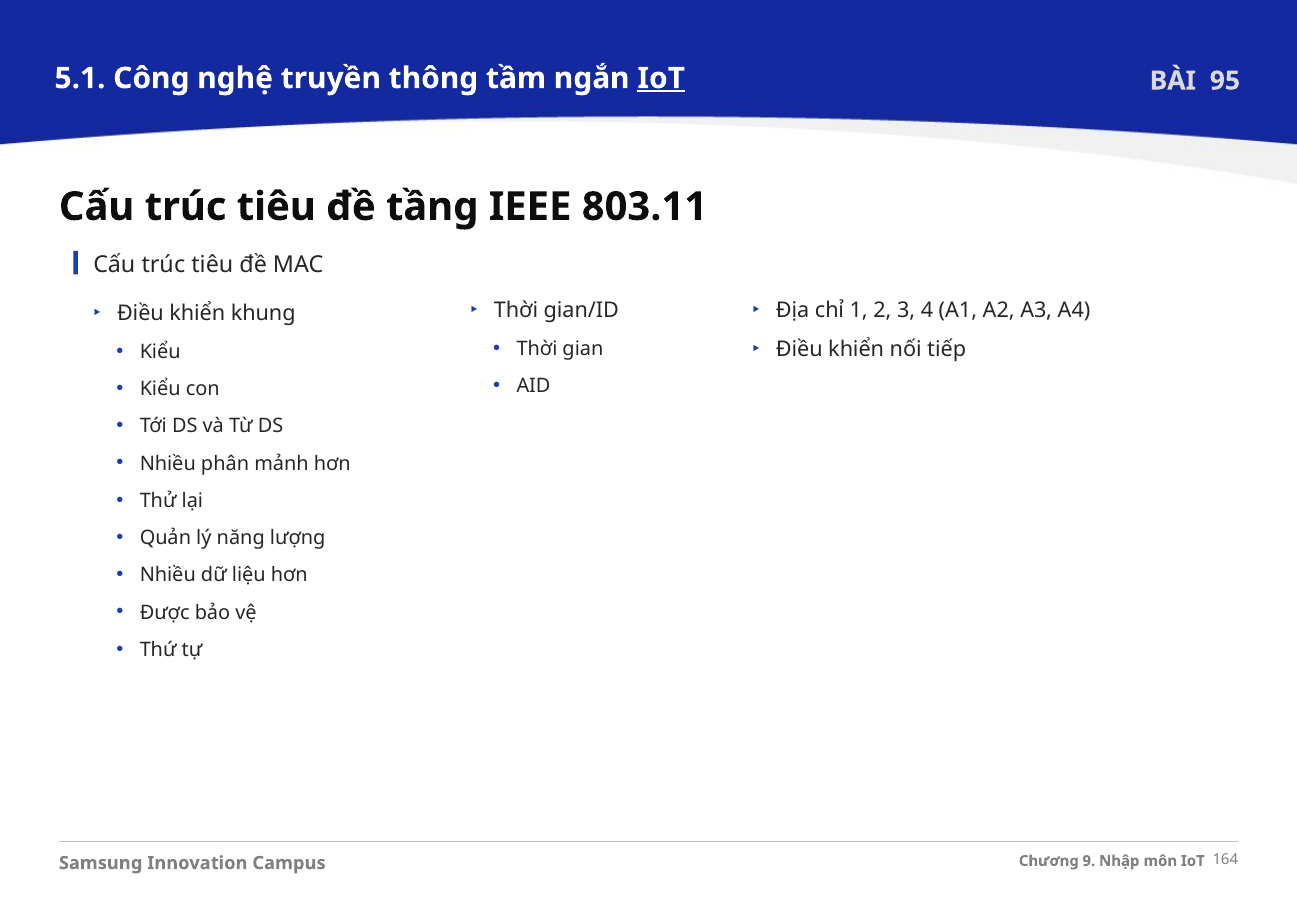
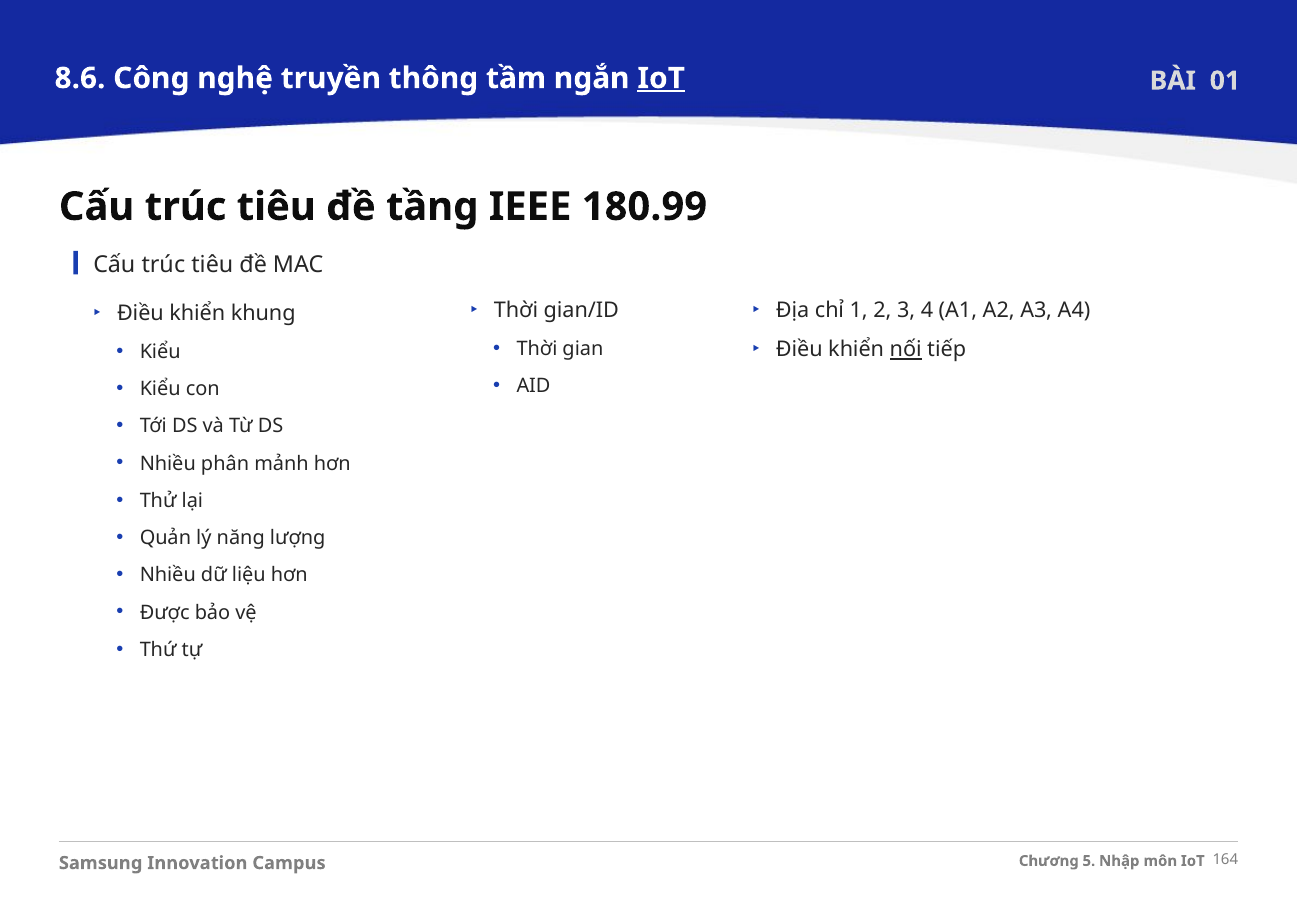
5.1: 5.1 -> 8.6
95: 95 -> 01
803.11: 803.11 -> 180.99
nối underline: none -> present
9: 9 -> 5
